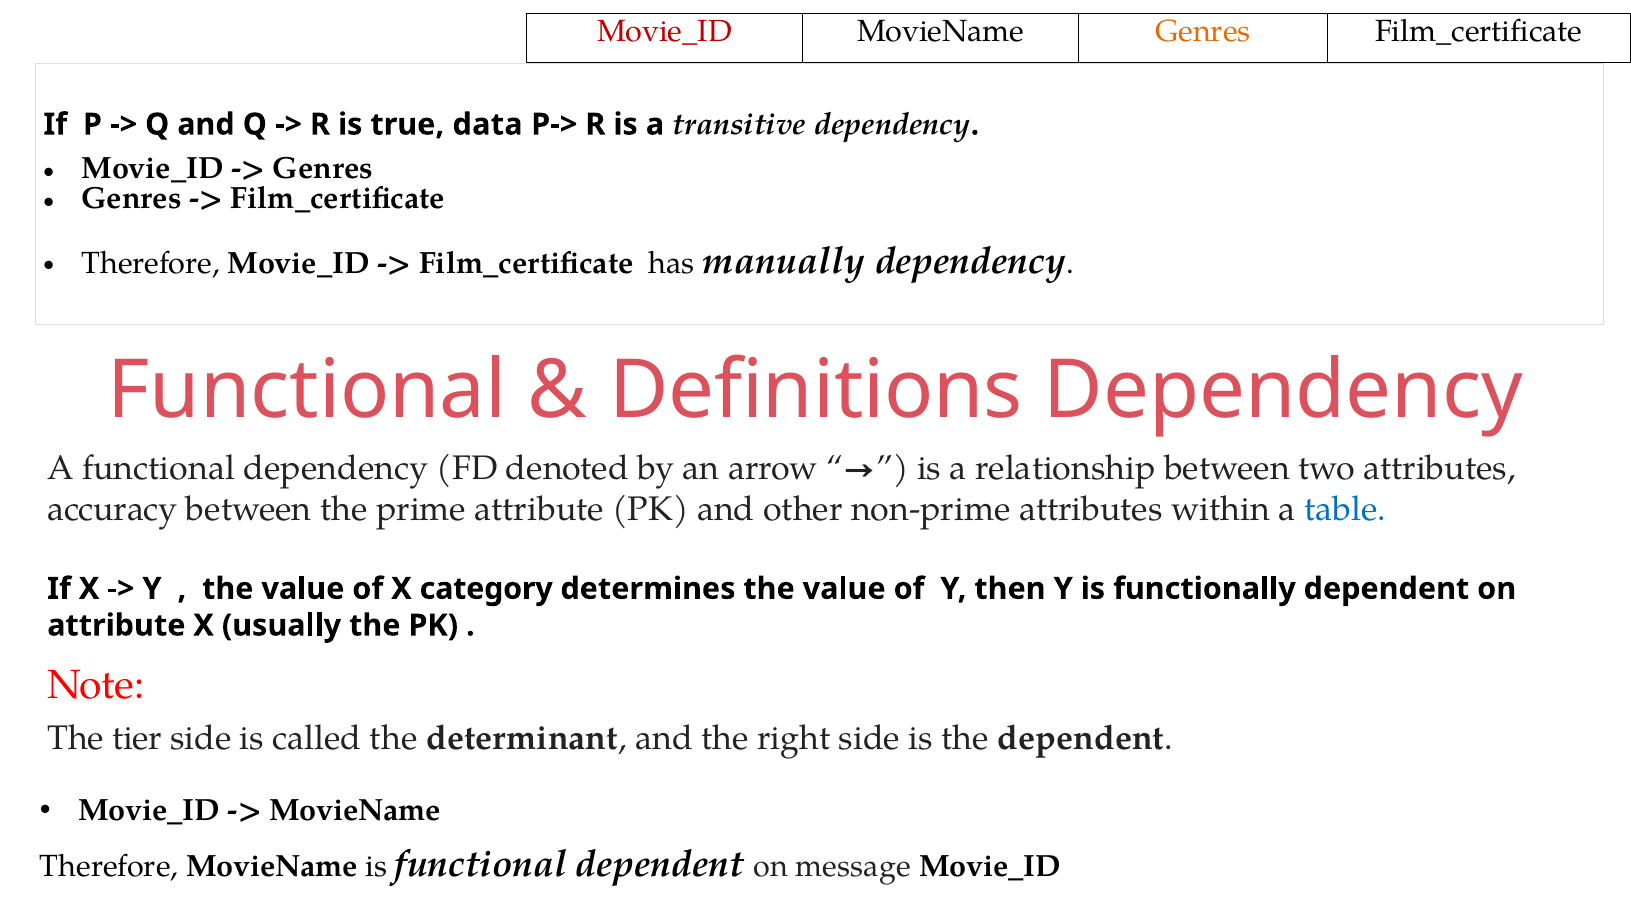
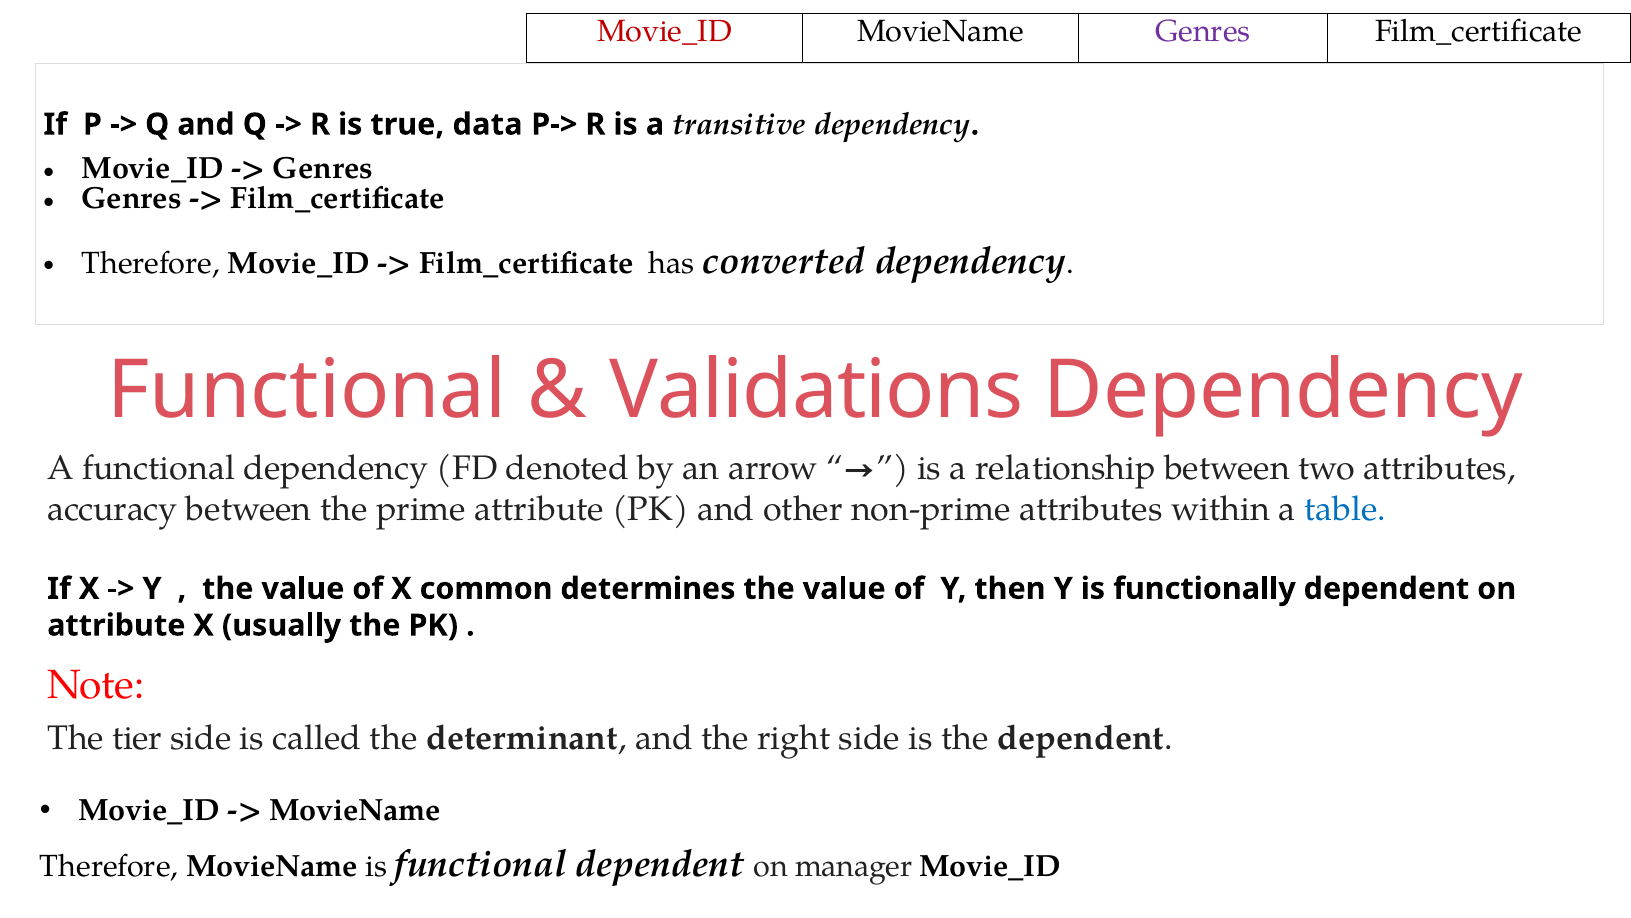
Genres at (1203, 32) colour: orange -> purple
manually: manually -> converted
Definitions: Definitions -> Validations
category: category -> common
message: message -> manager
